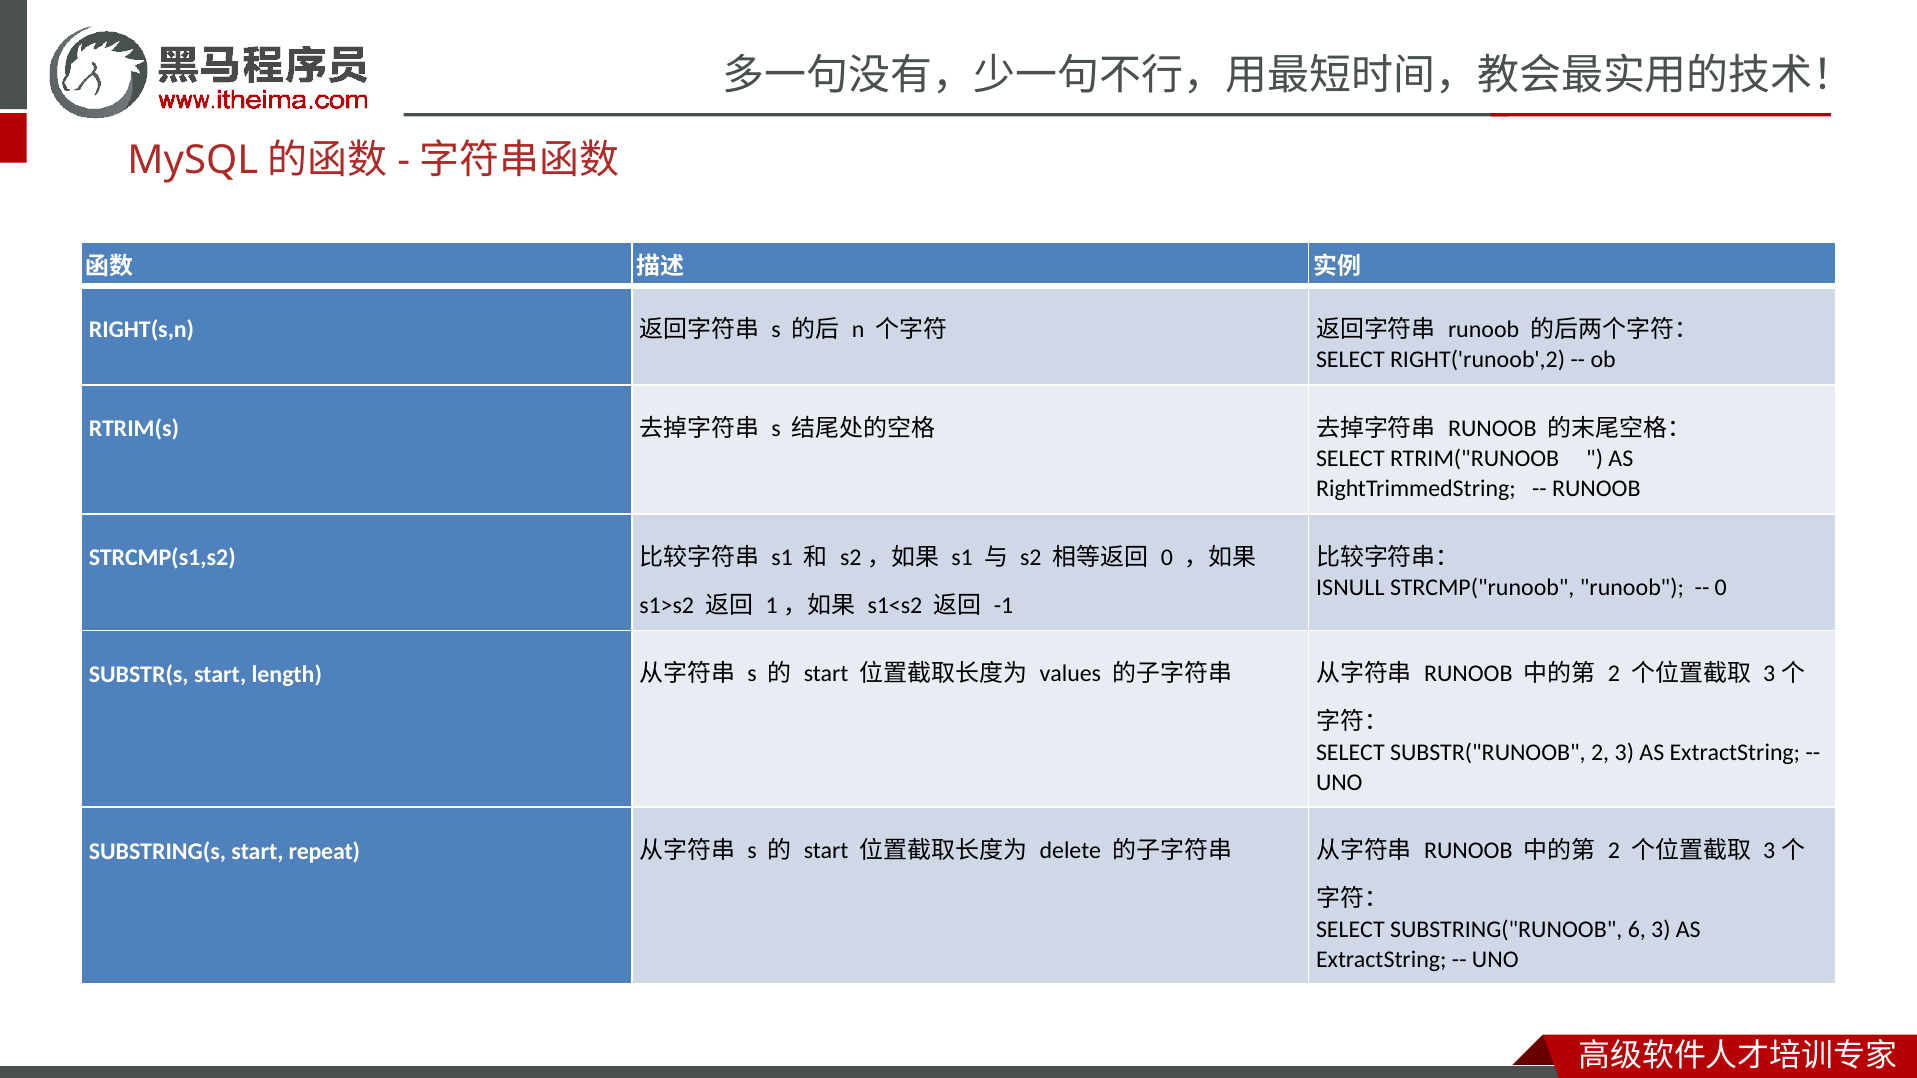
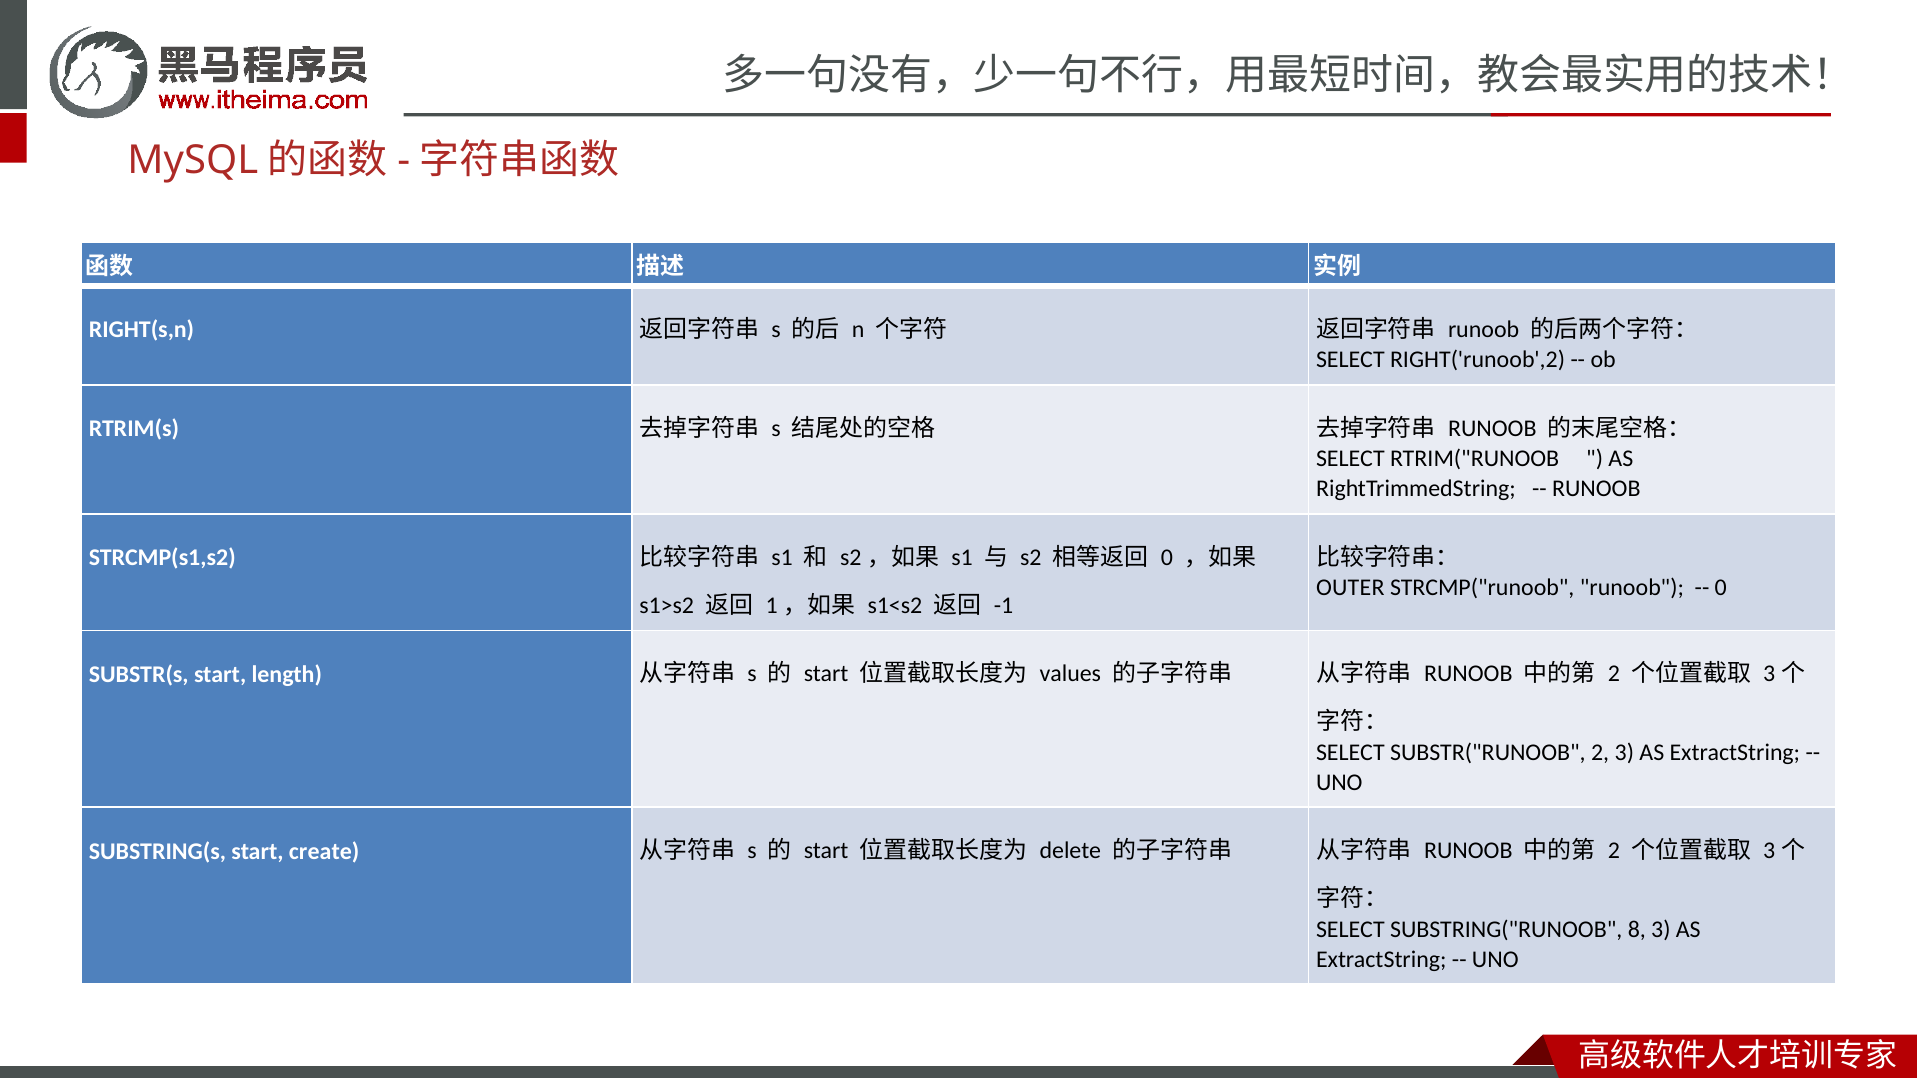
ISNULL: ISNULL -> OUTER
repeat: repeat -> create
6: 6 -> 8
